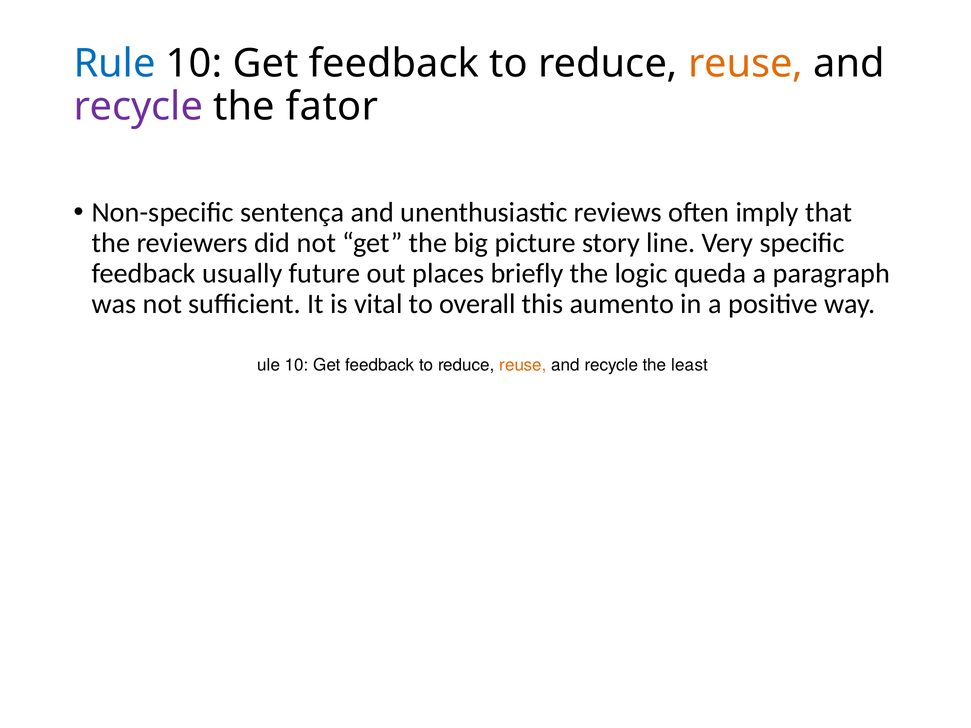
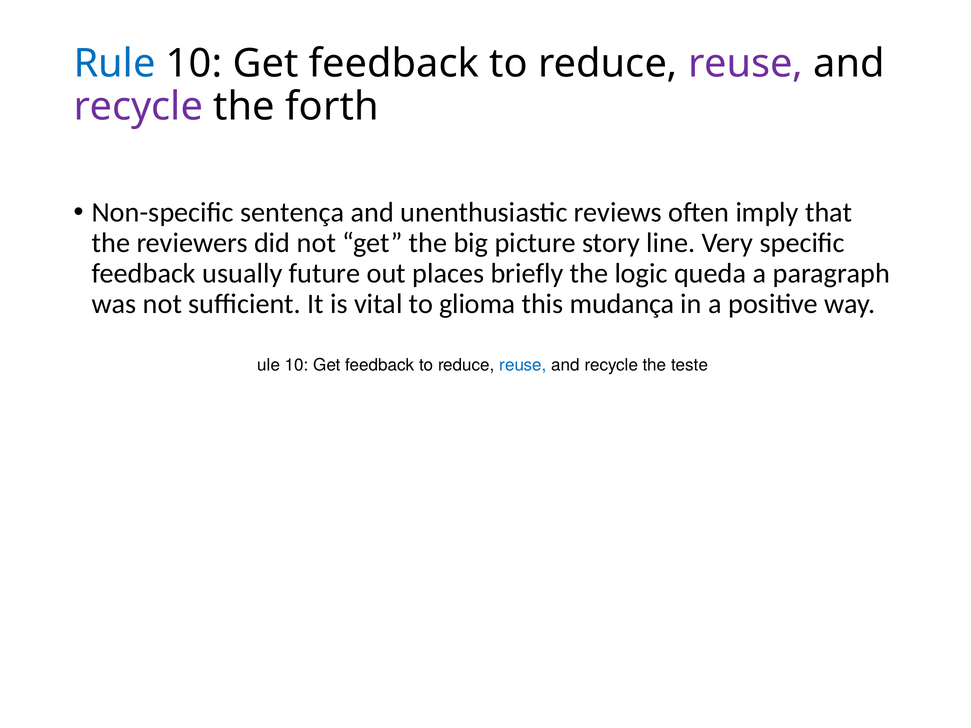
reuse at (746, 63) colour: orange -> purple
fator: fator -> forth
overall: overall -> glioma
aumento: aumento -> mudança
reuse at (523, 365) colour: orange -> blue
least: least -> teste
